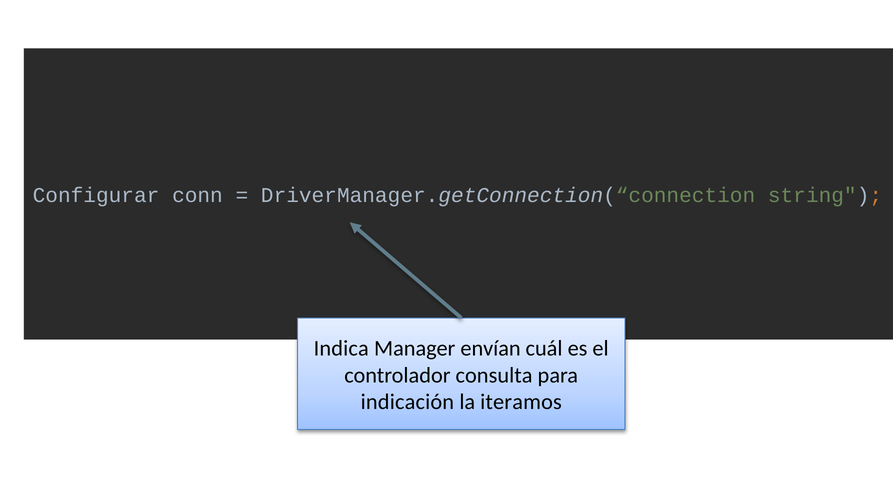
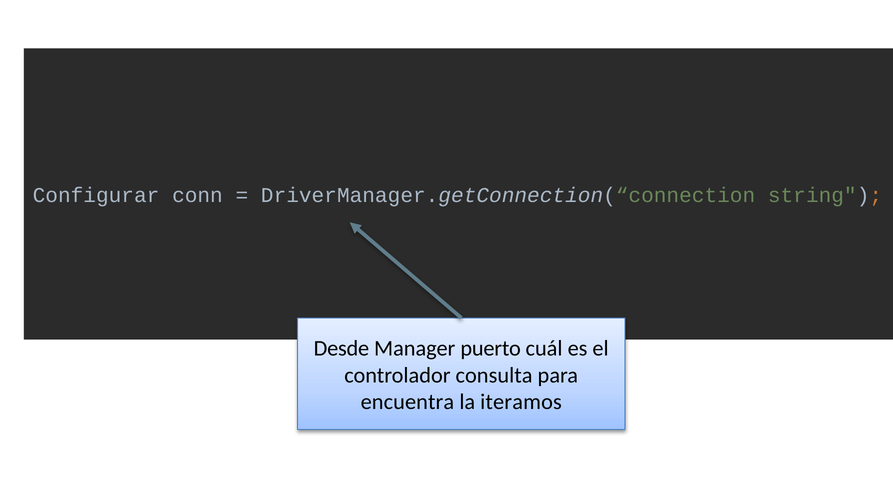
Indica: Indica -> Desde
envían: envían -> puerto
indicación: indicación -> encuentra
